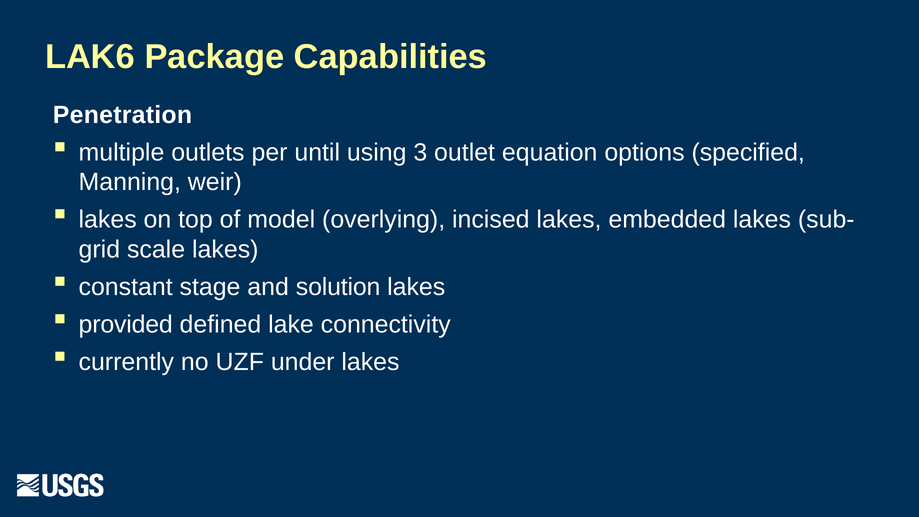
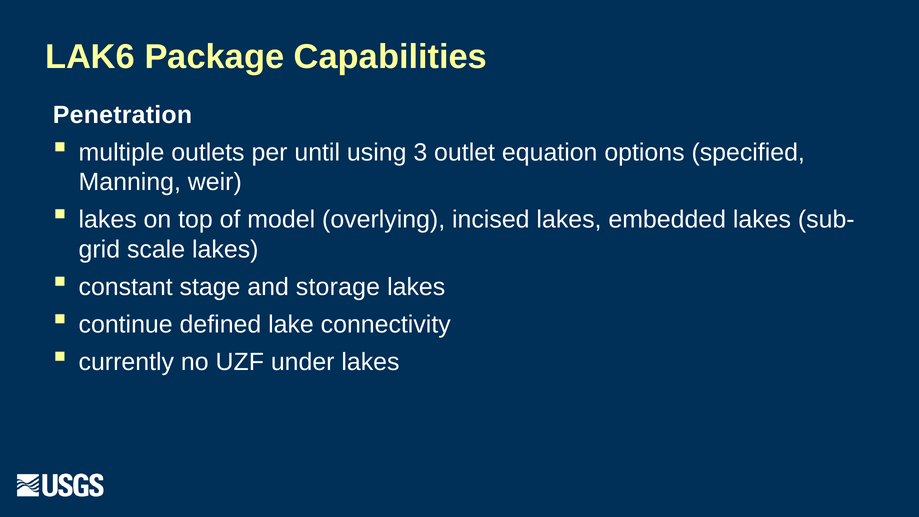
solution: solution -> storage
provided: provided -> continue
